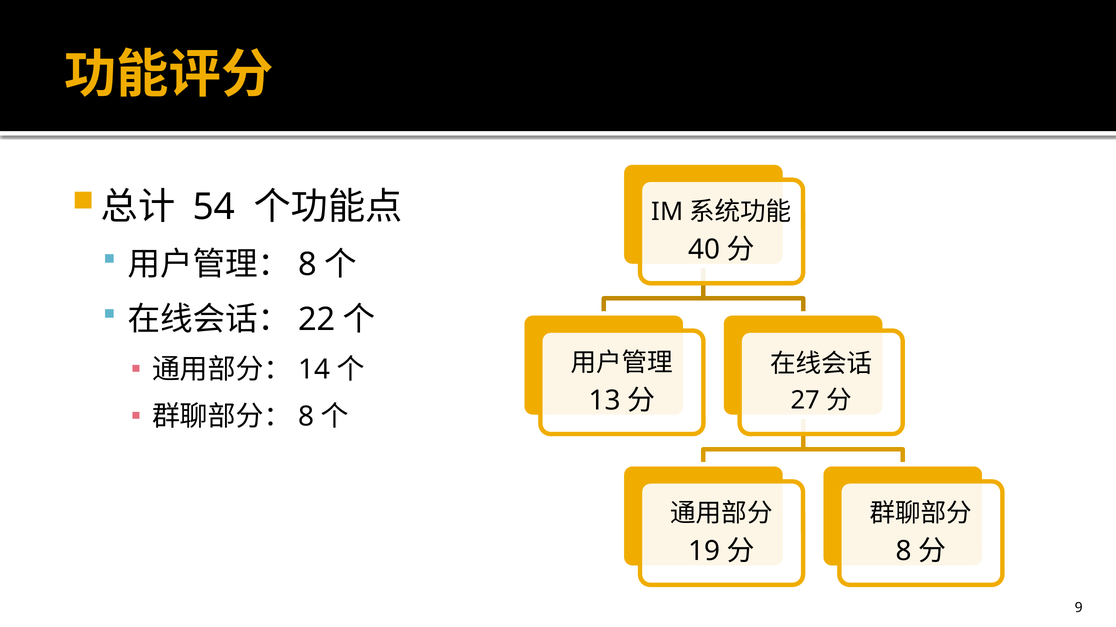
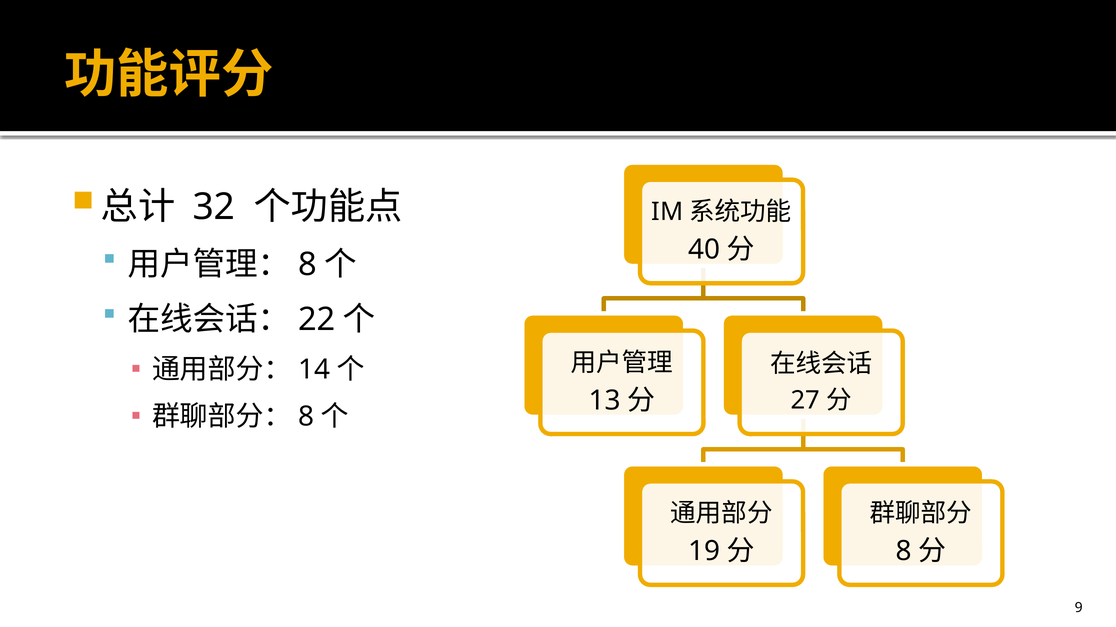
54: 54 -> 32
